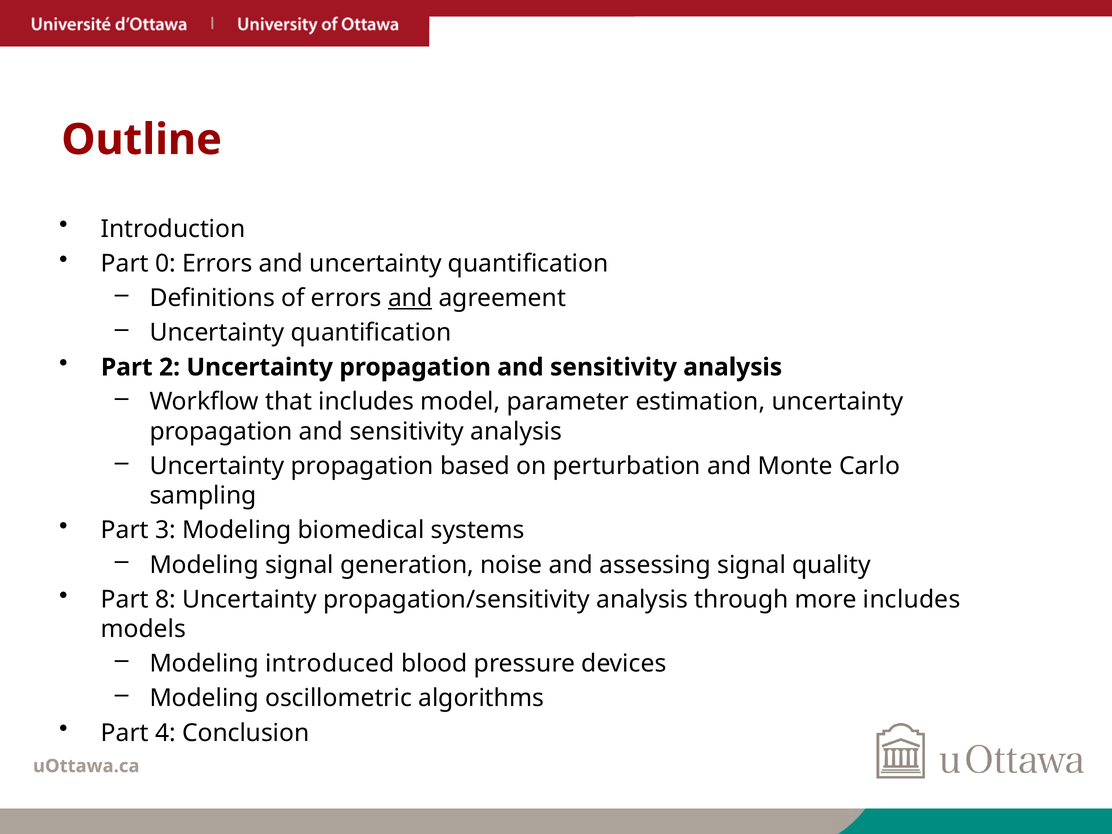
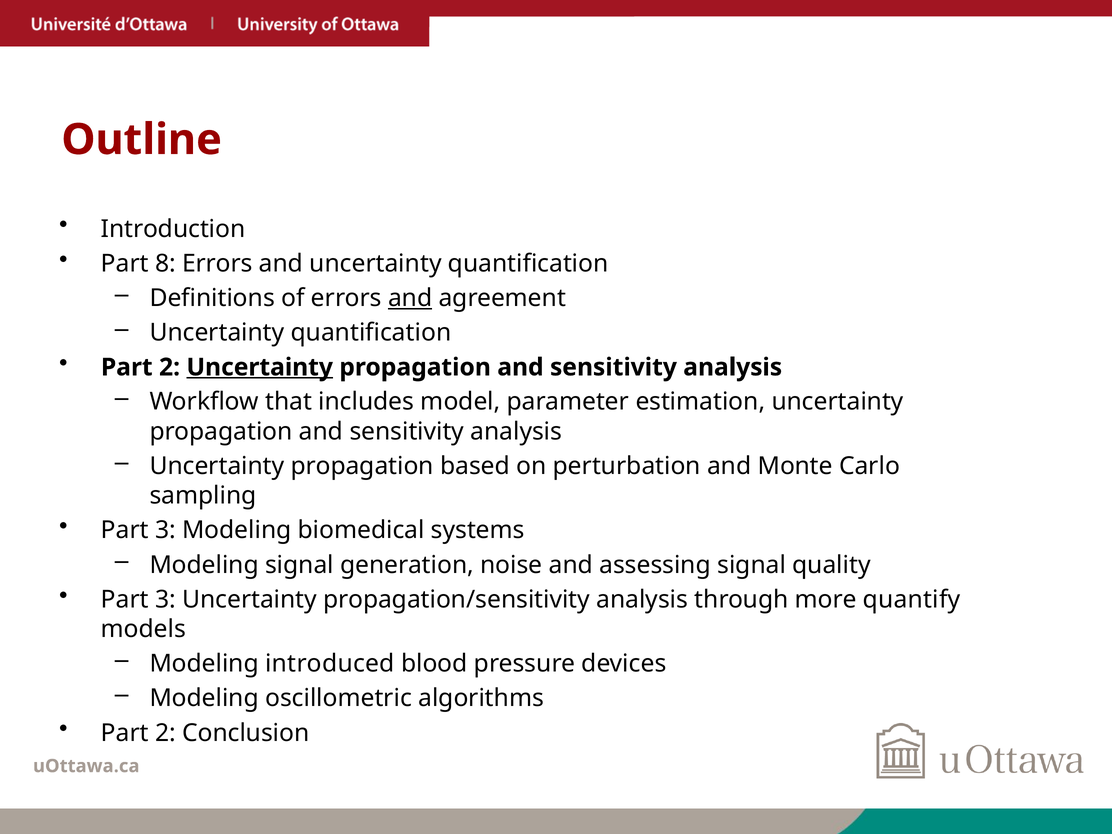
0: 0 -> 8
Uncertainty at (260, 367) underline: none -> present
8 at (165, 599): 8 -> 3
more includes: includes -> quantify
4 at (165, 733): 4 -> 2
